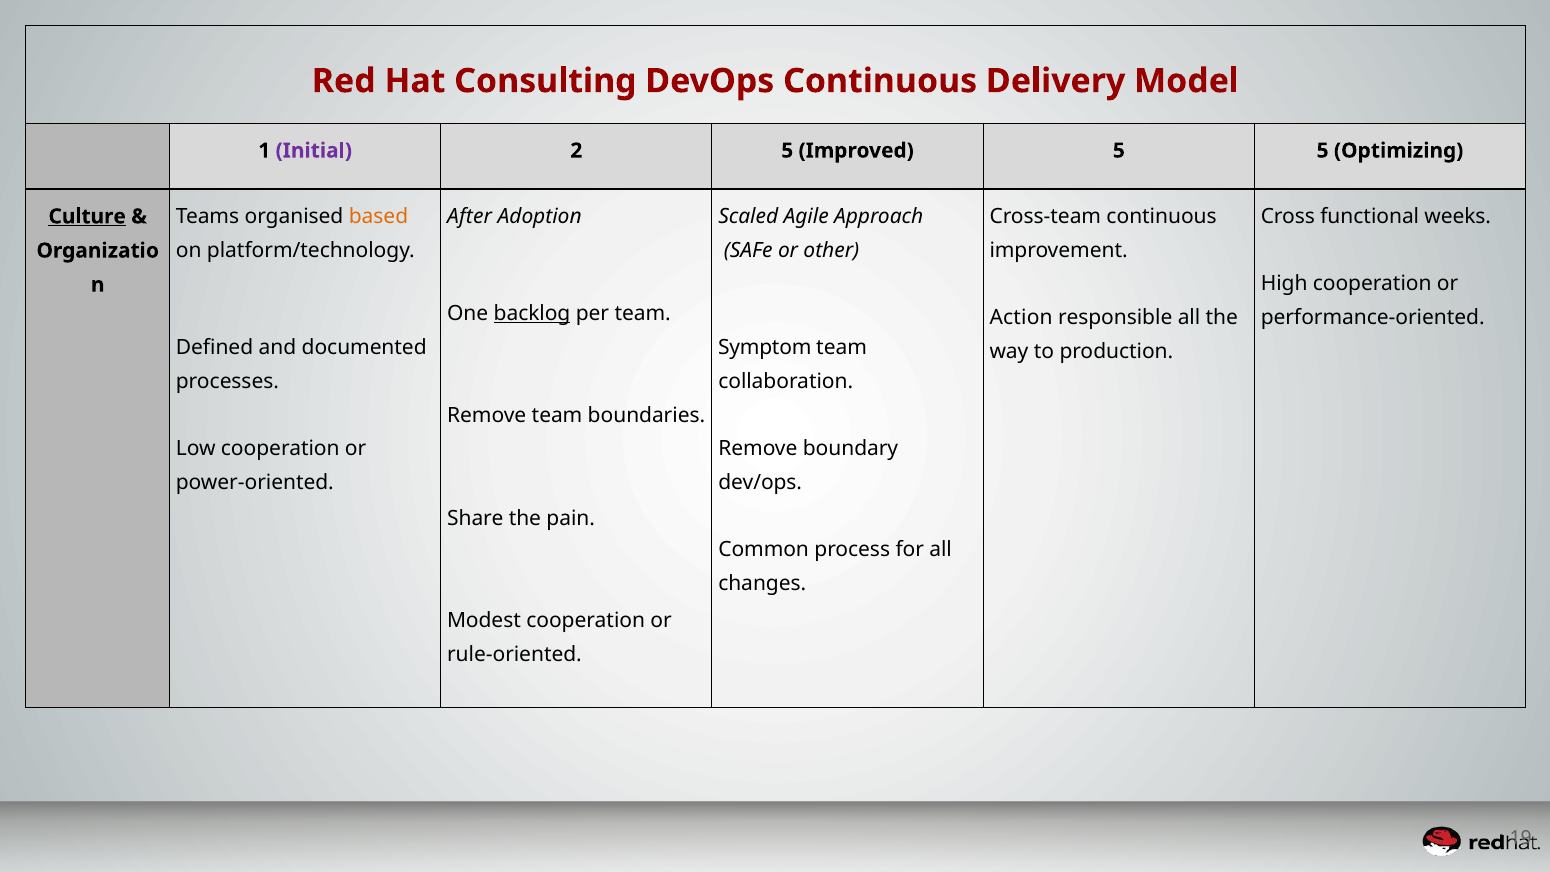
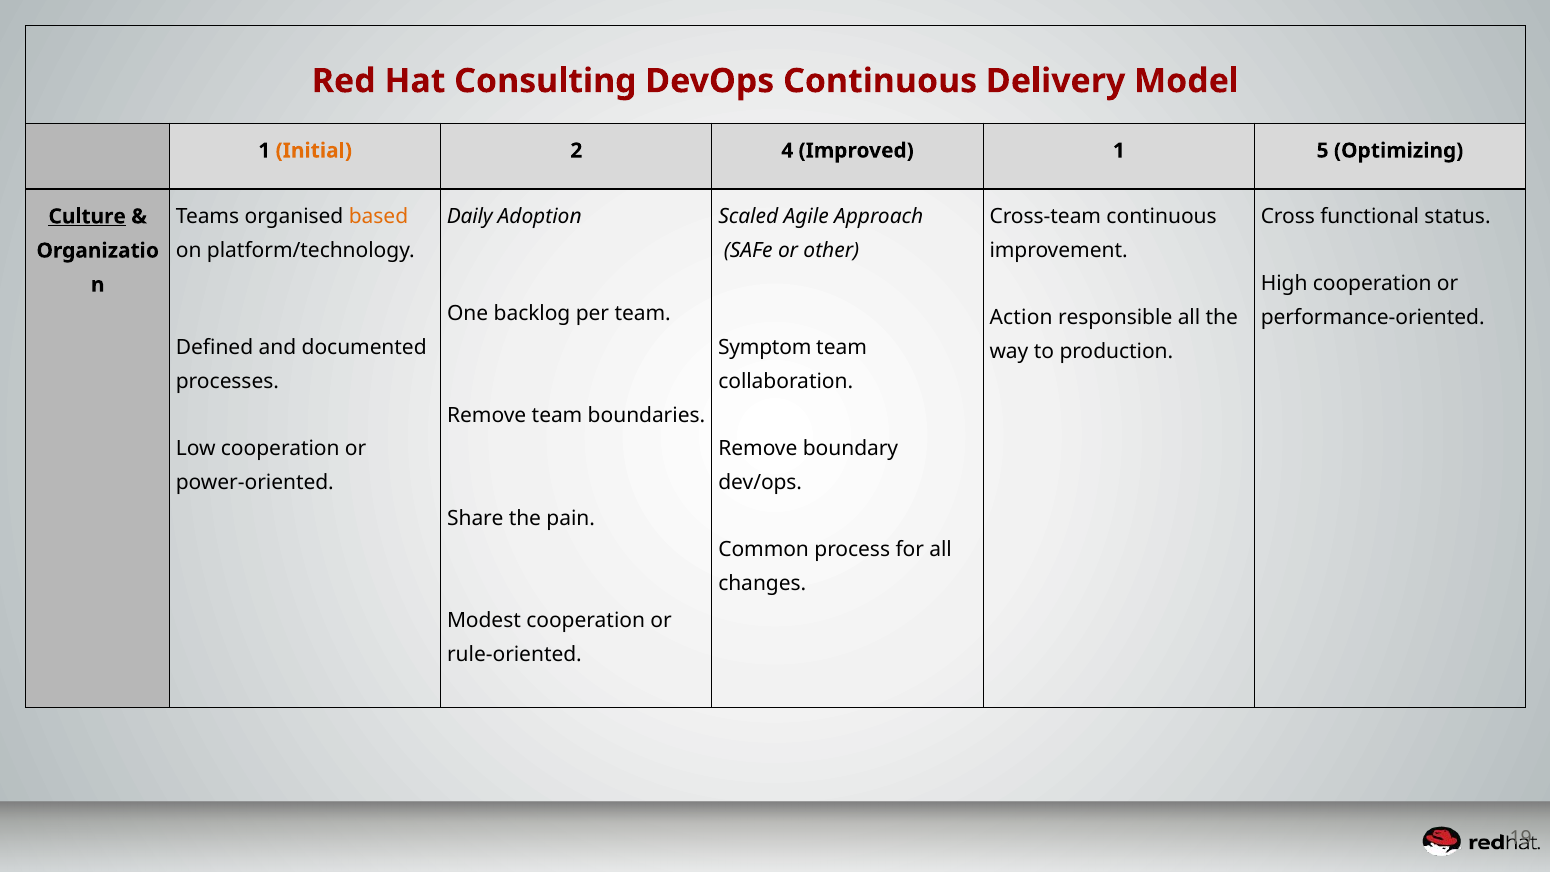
Initial colour: purple -> orange
2 5: 5 -> 4
Improved 5: 5 -> 1
After: After -> Daily
weeks: weeks -> status
backlog underline: present -> none
